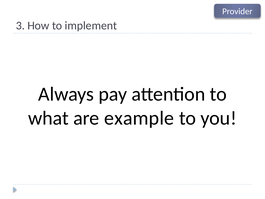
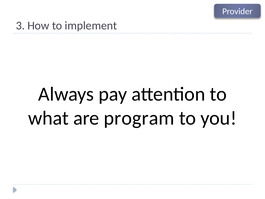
example: example -> program
